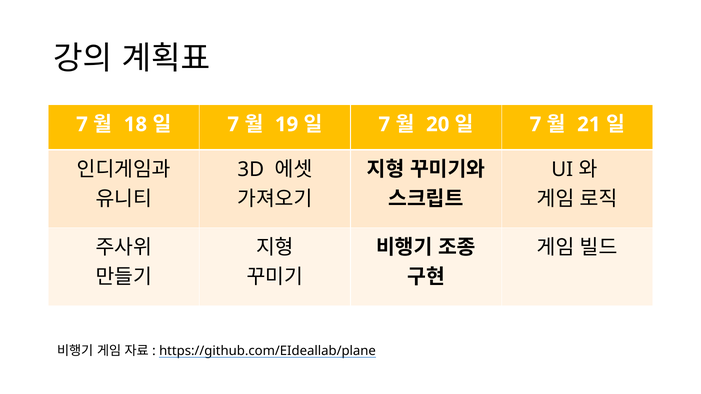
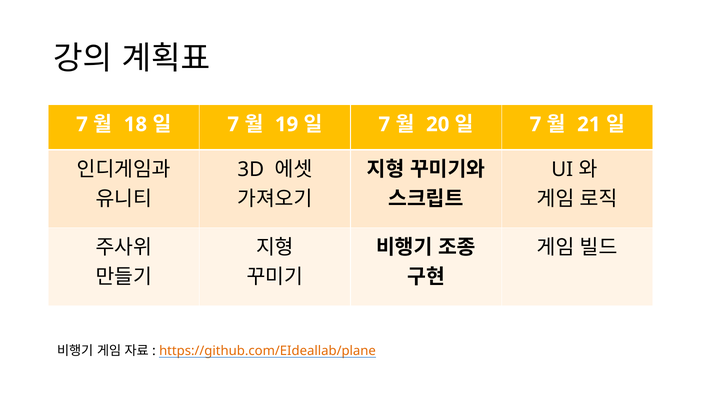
https://github.com/EIdeallab/plane colour: black -> orange
